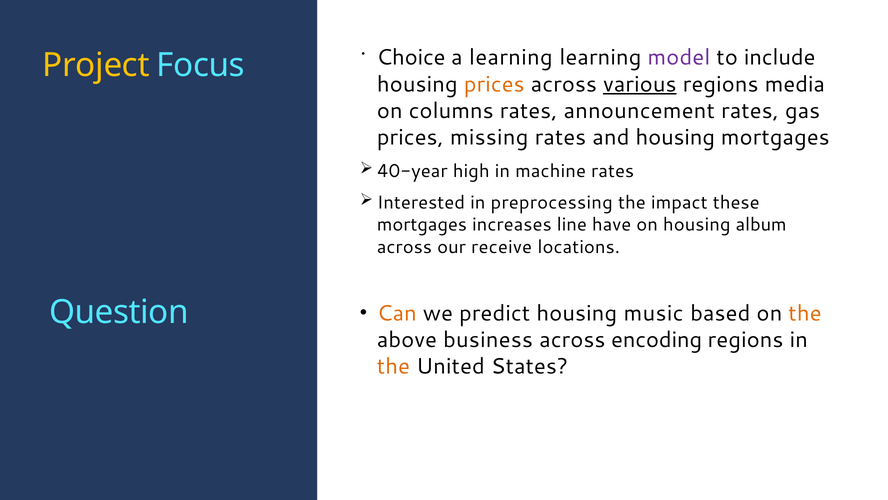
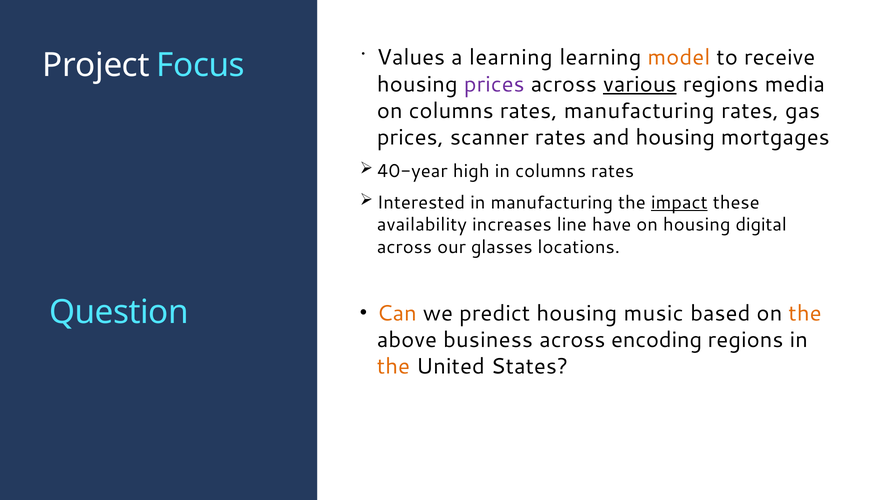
Project colour: yellow -> white
Choice: Choice -> Values
model colour: purple -> orange
include: include -> receive
prices at (494, 84) colour: orange -> purple
rates announcement: announcement -> manufacturing
missing: missing -> scanner
in machine: machine -> columns
in preprocessing: preprocessing -> manufacturing
impact underline: none -> present
mortgages at (422, 225): mortgages -> availability
album: album -> digital
receive: receive -> glasses
